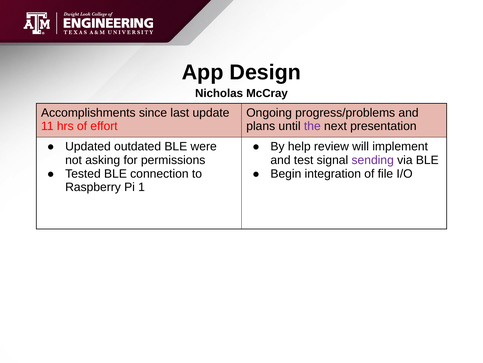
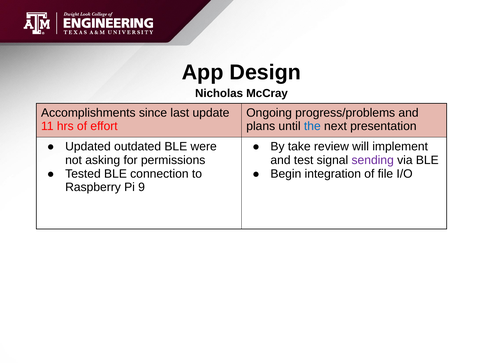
the colour: purple -> blue
help: help -> take
1: 1 -> 9
